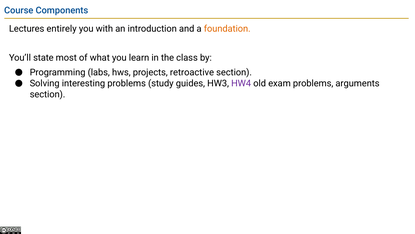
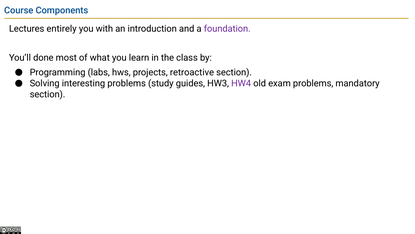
foundation colour: orange -> purple
state: state -> done
arguments: arguments -> mandatory
